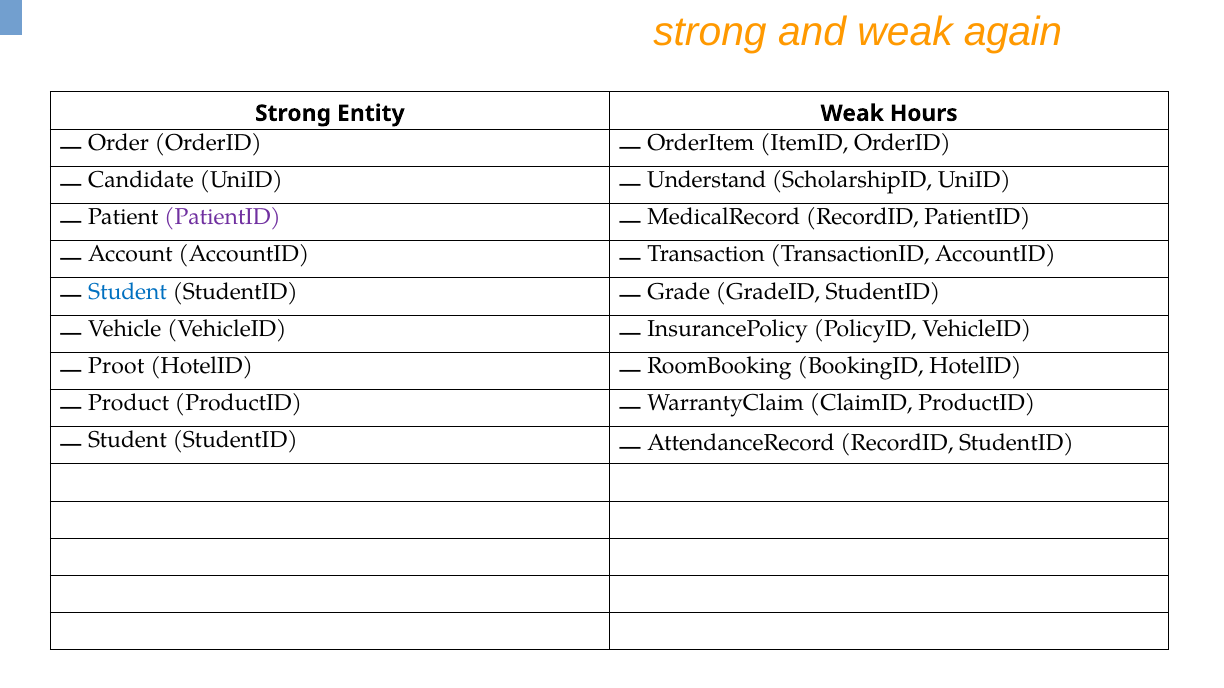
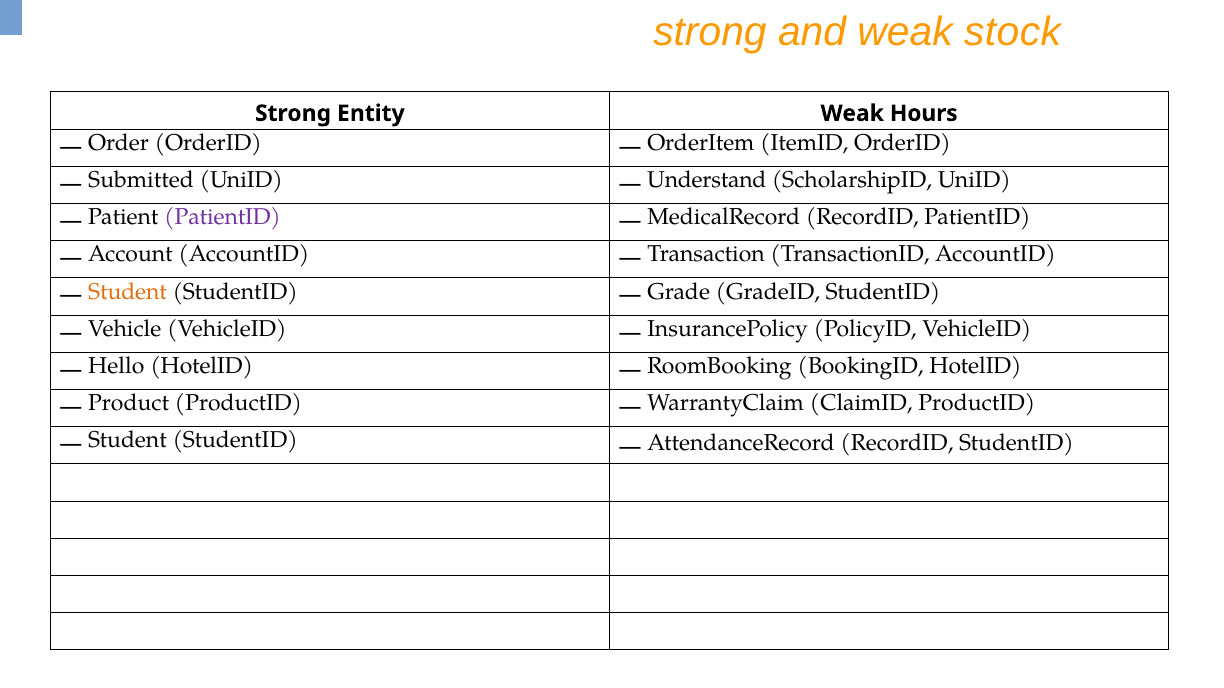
again: again -> stock
Candidate: Candidate -> Submitted
Student at (128, 292) colour: blue -> orange
Proot: Proot -> Hello
